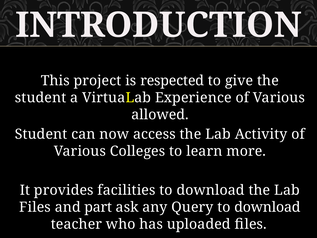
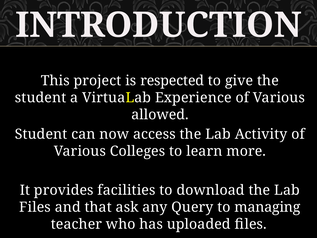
part: part -> that
Query to download: download -> managing
